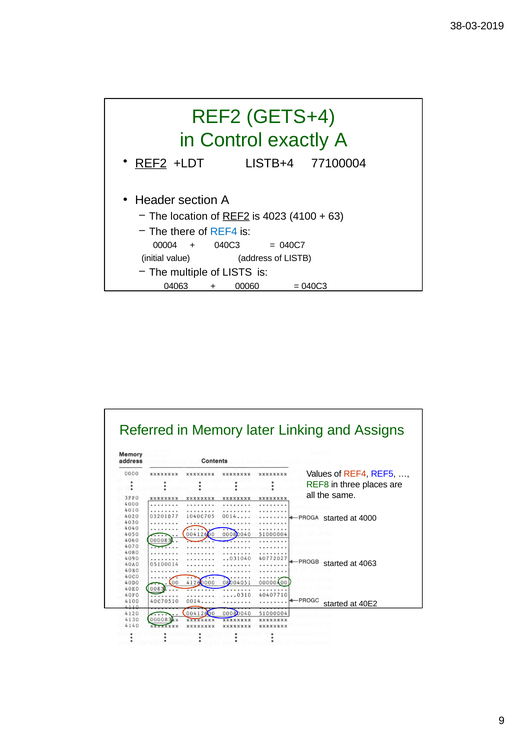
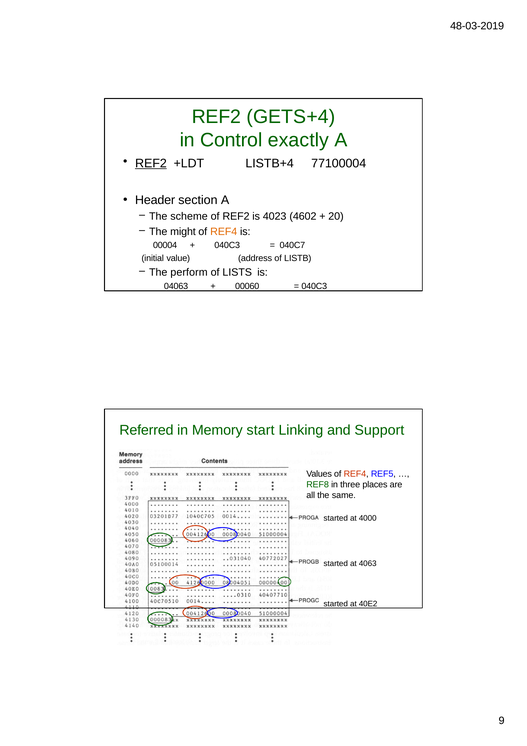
38-03-2019: 38-03-2019 -> 48-03-2019
location: location -> scheme
REF2 at (236, 216) underline: present -> none
4100: 4100 -> 4602
63: 63 -> 20
there: there -> might
REF4 at (224, 231) colour: blue -> orange
multiple: multiple -> perform
later: later -> start
Assigns: Assigns -> Support
